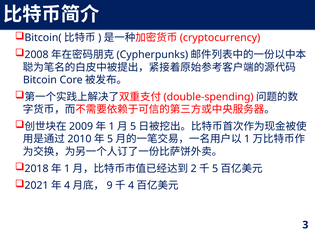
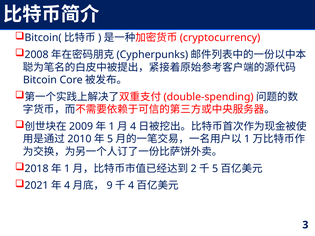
5 at (133, 127): 5 -> 4
